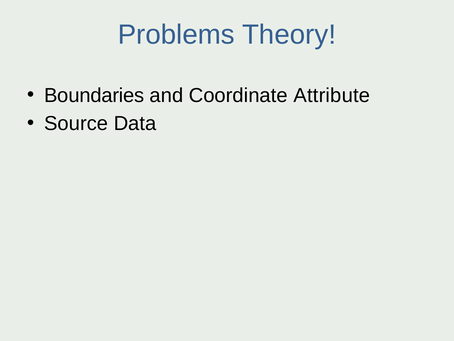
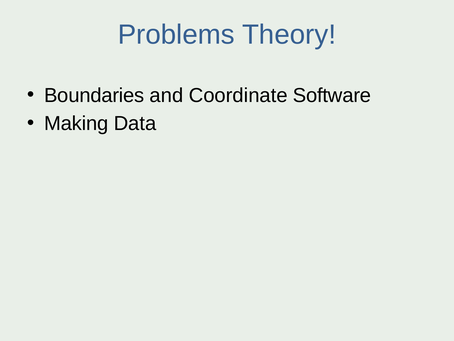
Attribute: Attribute -> Software
Source: Source -> Making
